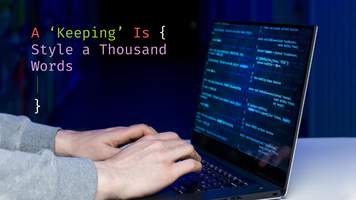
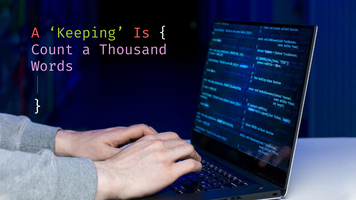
Style: Style -> Count
